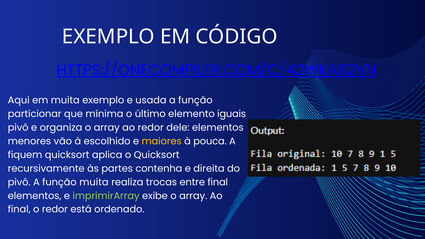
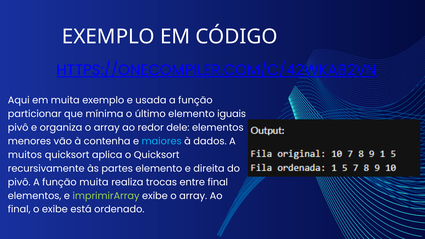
escolhido: escolhido -> contenha
maiores colour: yellow -> light blue
pouca: pouca -> dados
fiquem: fiquem -> muitos
partes contenha: contenha -> elemento
o redor: redor -> exibe
